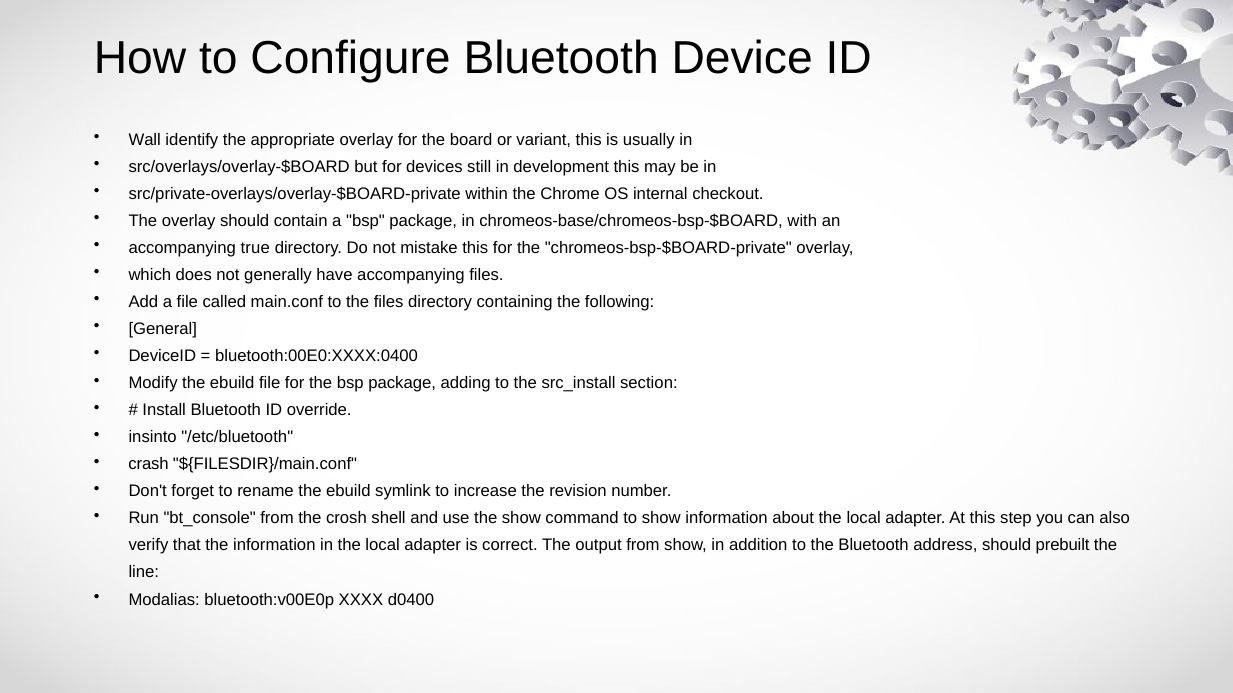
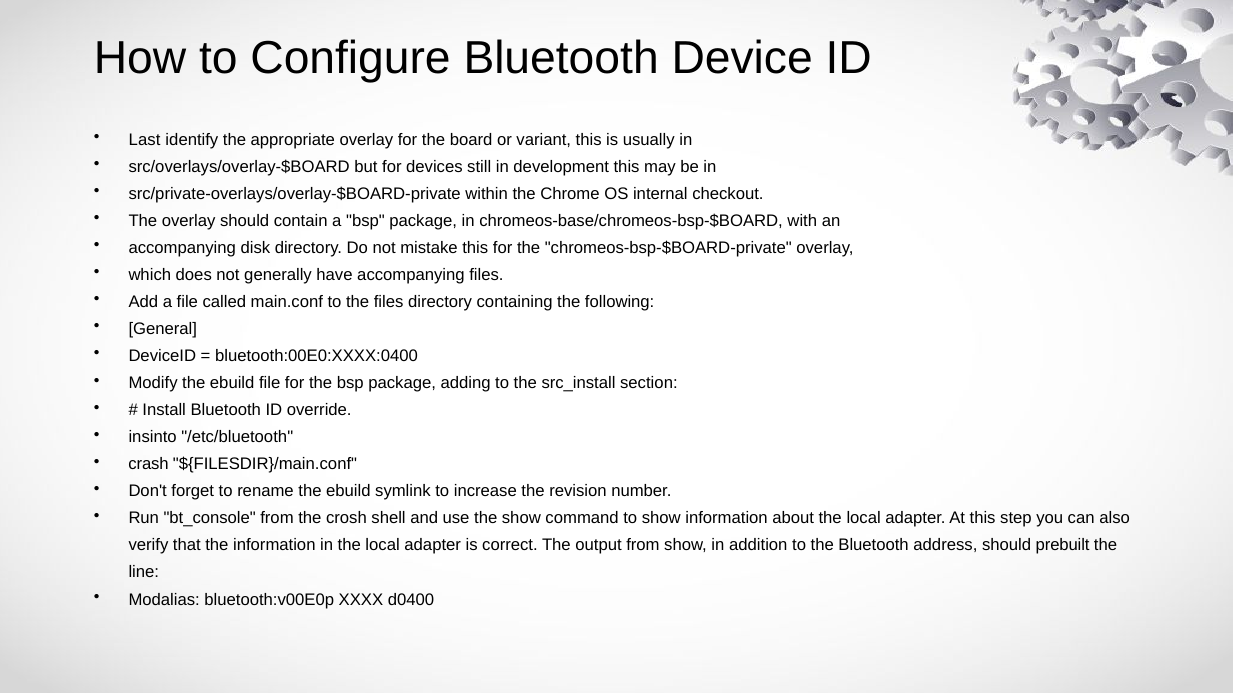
Wall: Wall -> Last
true: true -> disk
